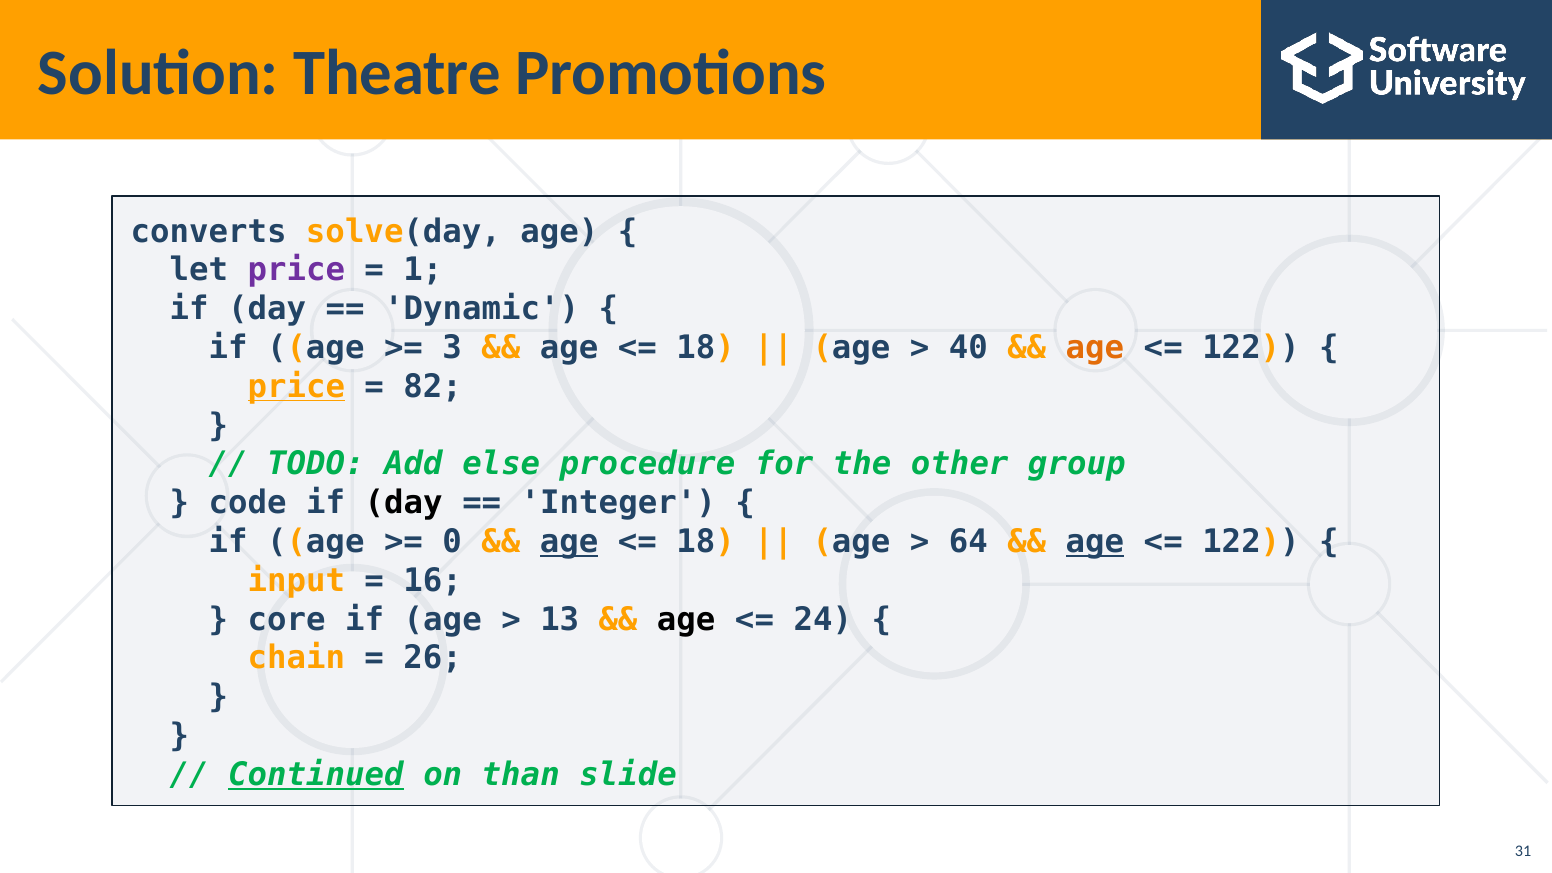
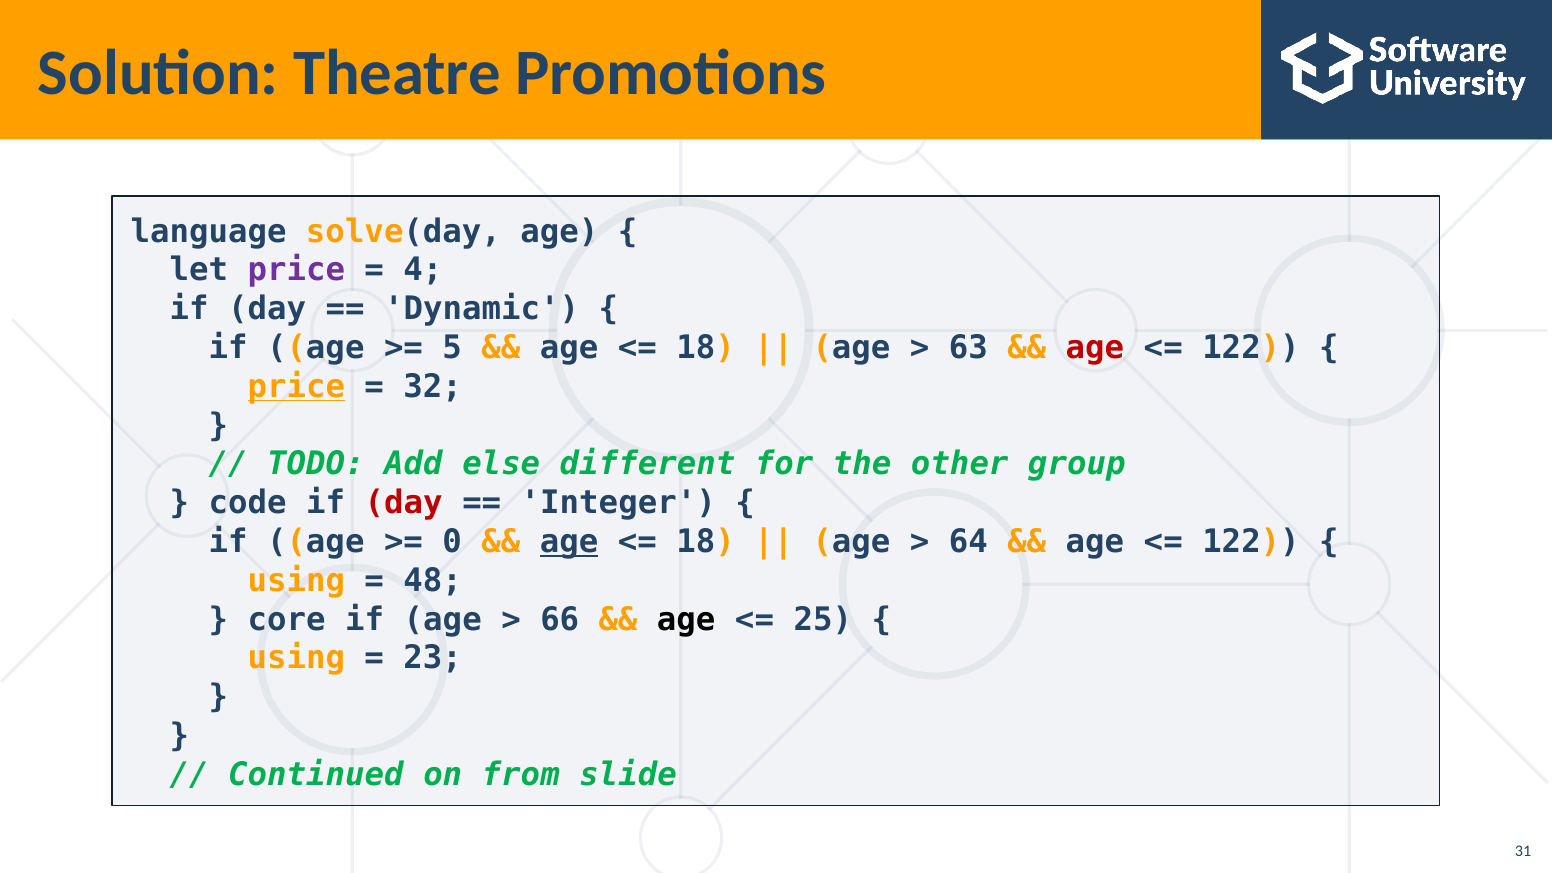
converts: converts -> language
1: 1 -> 4
3: 3 -> 5
40: 40 -> 63
age at (1095, 348) colour: orange -> red
82: 82 -> 32
procedure: procedure -> different
day at (404, 503) colour: black -> red
age at (1095, 542) underline: present -> none
input at (296, 581): input -> using
16: 16 -> 48
13: 13 -> 66
24: 24 -> 25
chain at (296, 658): chain -> using
26: 26 -> 23
Continued underline: present -> none
than: than -> from
